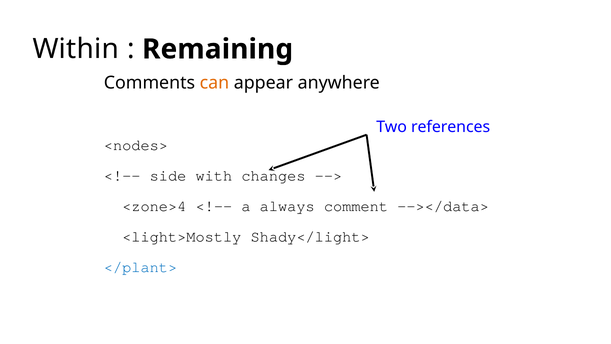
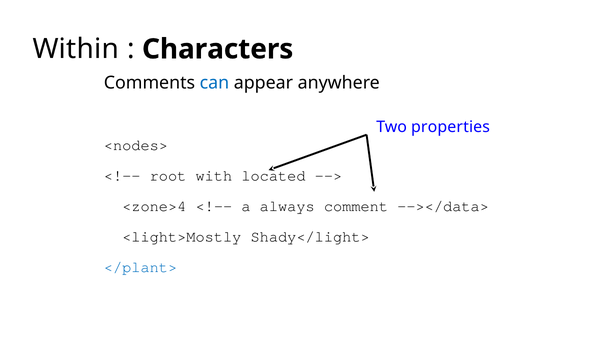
Remaining: Remaining -> Characters
can colour: orange -> blue
references: references -> properties
side: side -> root
changes: changes -> located
